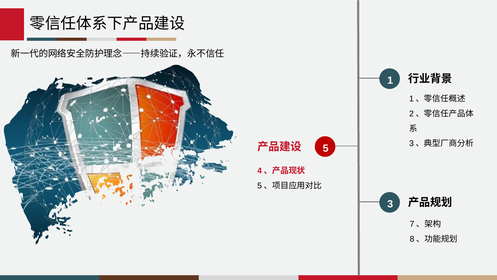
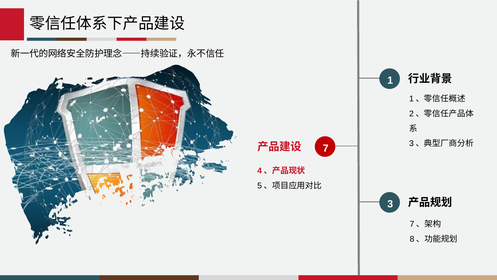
5: 5 -> 7
